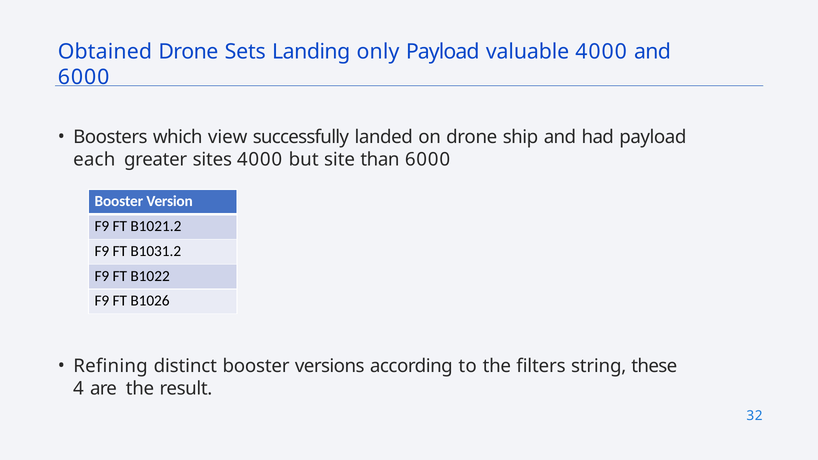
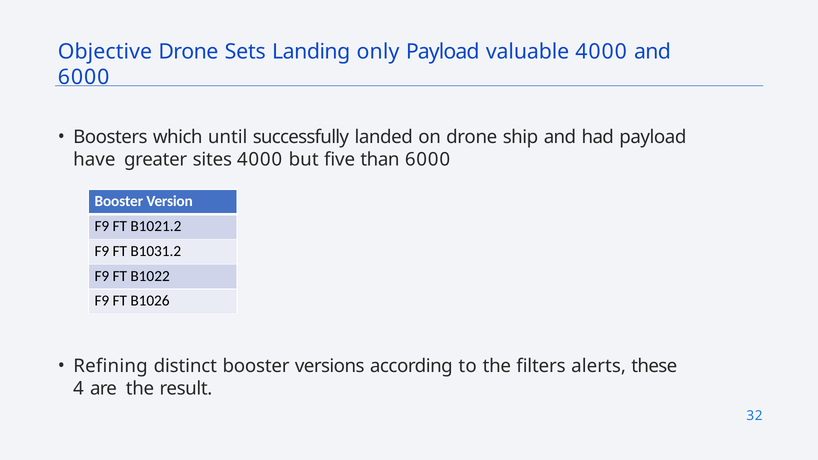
Obtained: Obtained -> Objective
view: view -> until
each: each -> have
site: site -> five
string: string -> alerts
